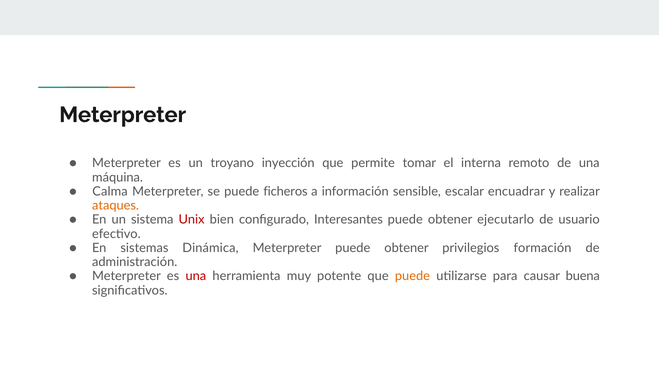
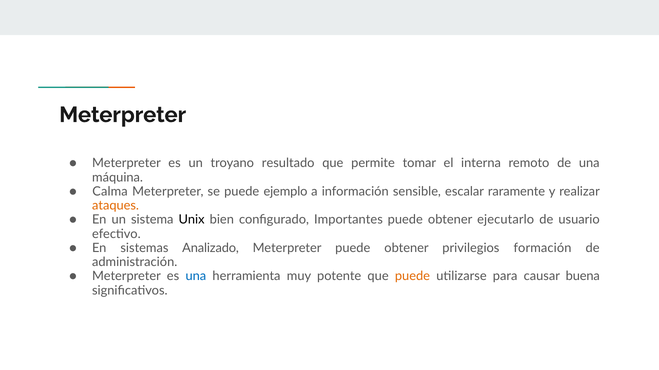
inyección: inyección -> resultado
ficheros: ficheros -> ejemplo
encuadrar: encuadrar -> raramente
Unix colour: red -> black
Interesantes: Interesantes -> Importantes
Dinámica: Dinámica -> Analizado
una at (196, 277) colour: red -> blue
